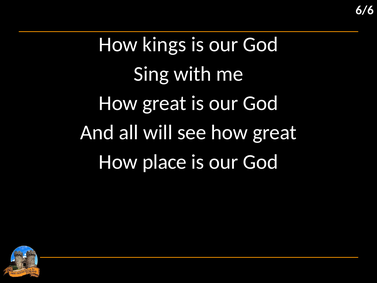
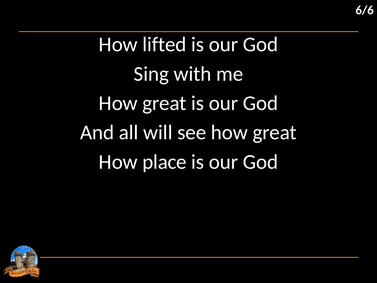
kings: kings -> lifted
